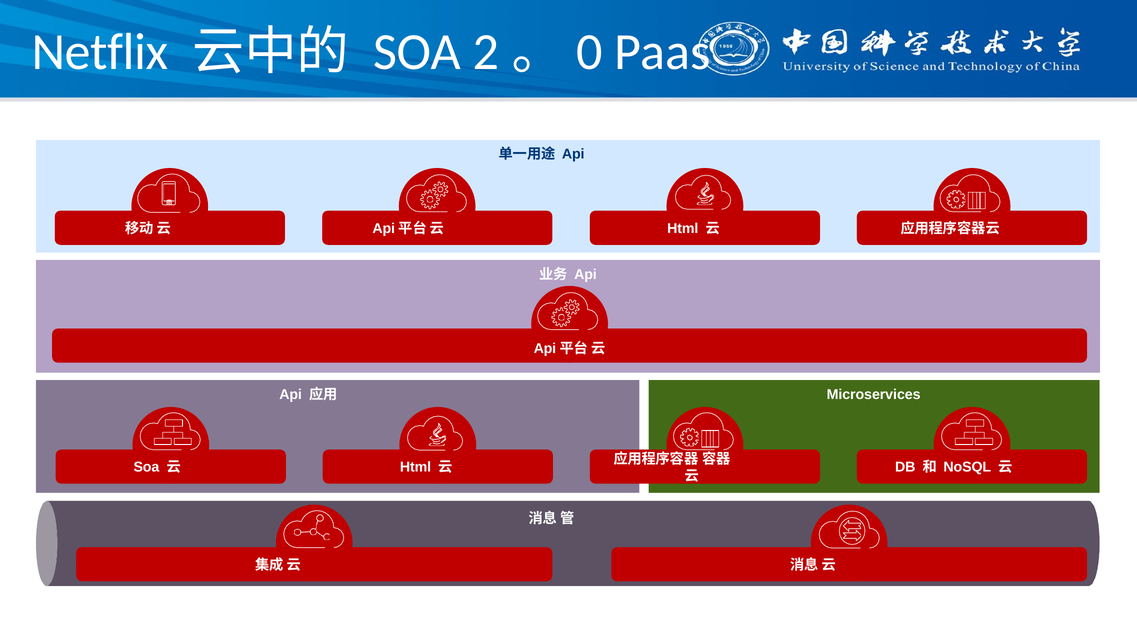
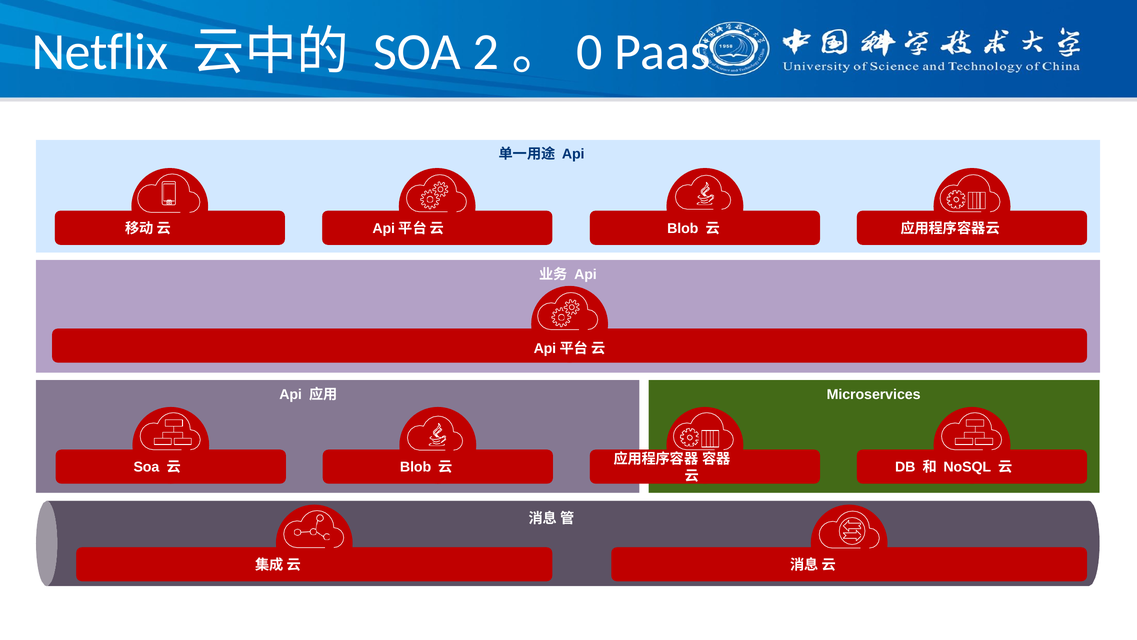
Html at (683, 228): Html -> Blob
Html at (416, 467): Html -> Blob
